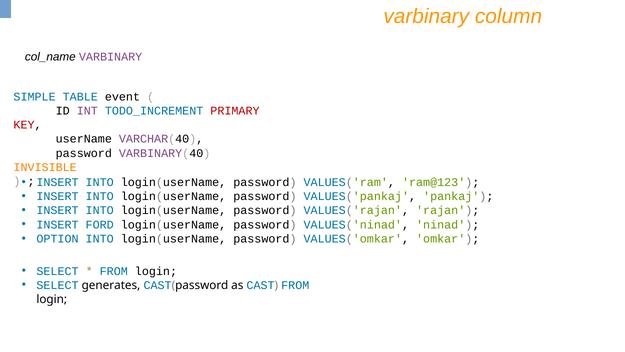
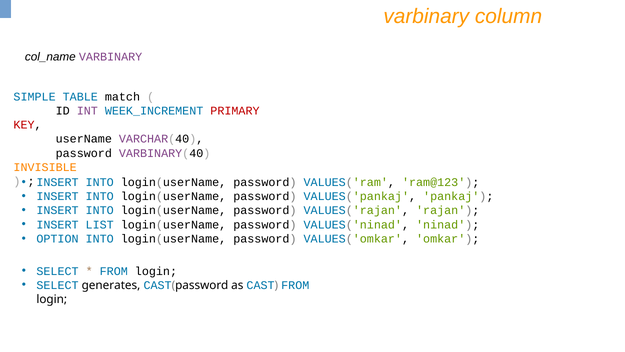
event: event -> match
TODO_INCREMENT: TODO_INCREMENT -> WEEK_INCREMENT
FORD: FORD -> LIST
